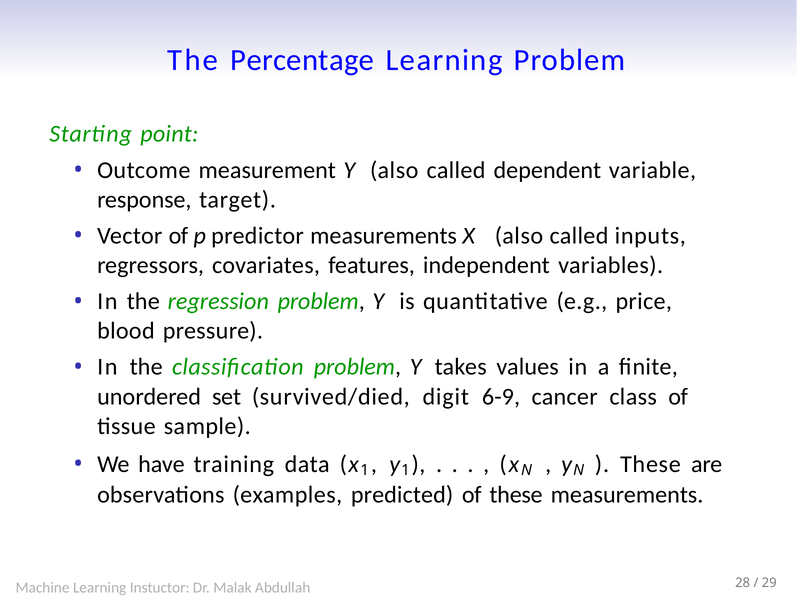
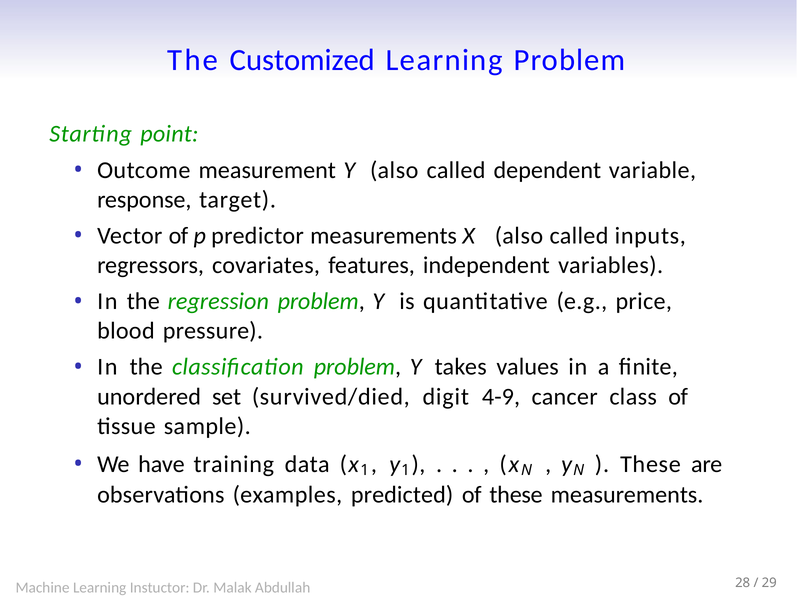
Percentage: Percentage -> Customized
6-9: 6-9 -> 4-9
